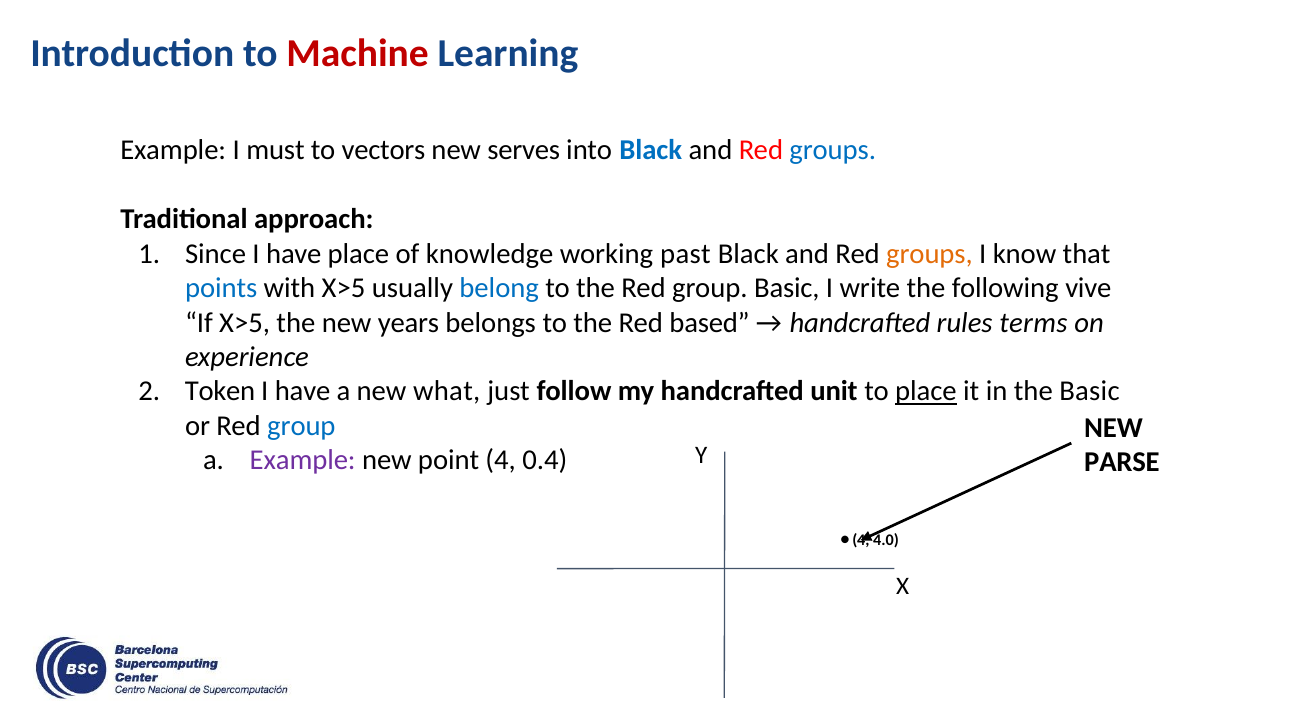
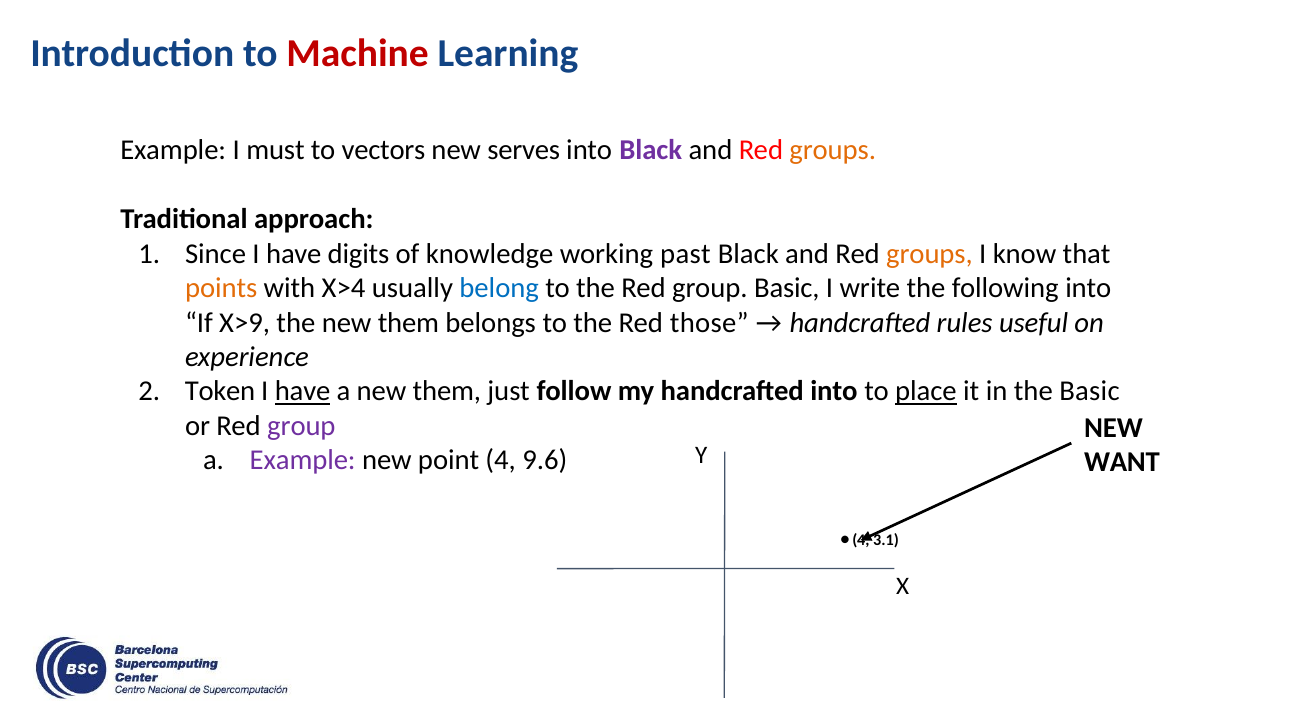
Black at (651, 150) colour: blue -> purple
groups at (833, 150) colour: blue -> orange
have place: place -> digits
points colour: blue -> orange
with X>5: X>5 -> X>4
following vive: vive -> into
If X>5: X>5 -> X>9
the new years: years -> them
based: based -> those
terms: terms -> useful
have at (303, 392) underline: none -> present
a new what: what -> them
handcrafted unit: unit -> into
group at (301, 426) colour: blue -> purple
0.4: 0.4 -> 9.6
PARSE: PARSE -> WANT
4.0: 4.0 -> 3.1
